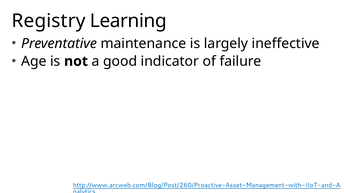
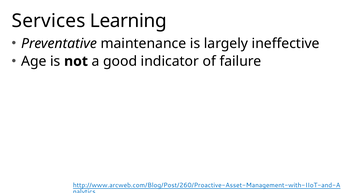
Registry: Registry -> Services
